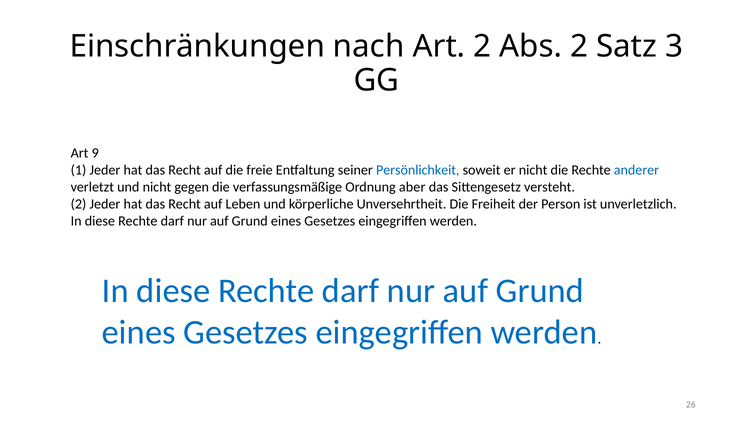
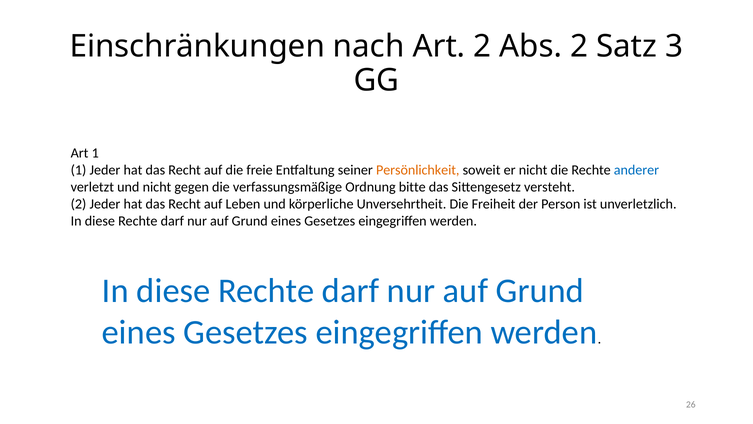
Art 9: 9 -> 1
Persönlichkeit colour: blue -> orange
aber: aber -> bitte
